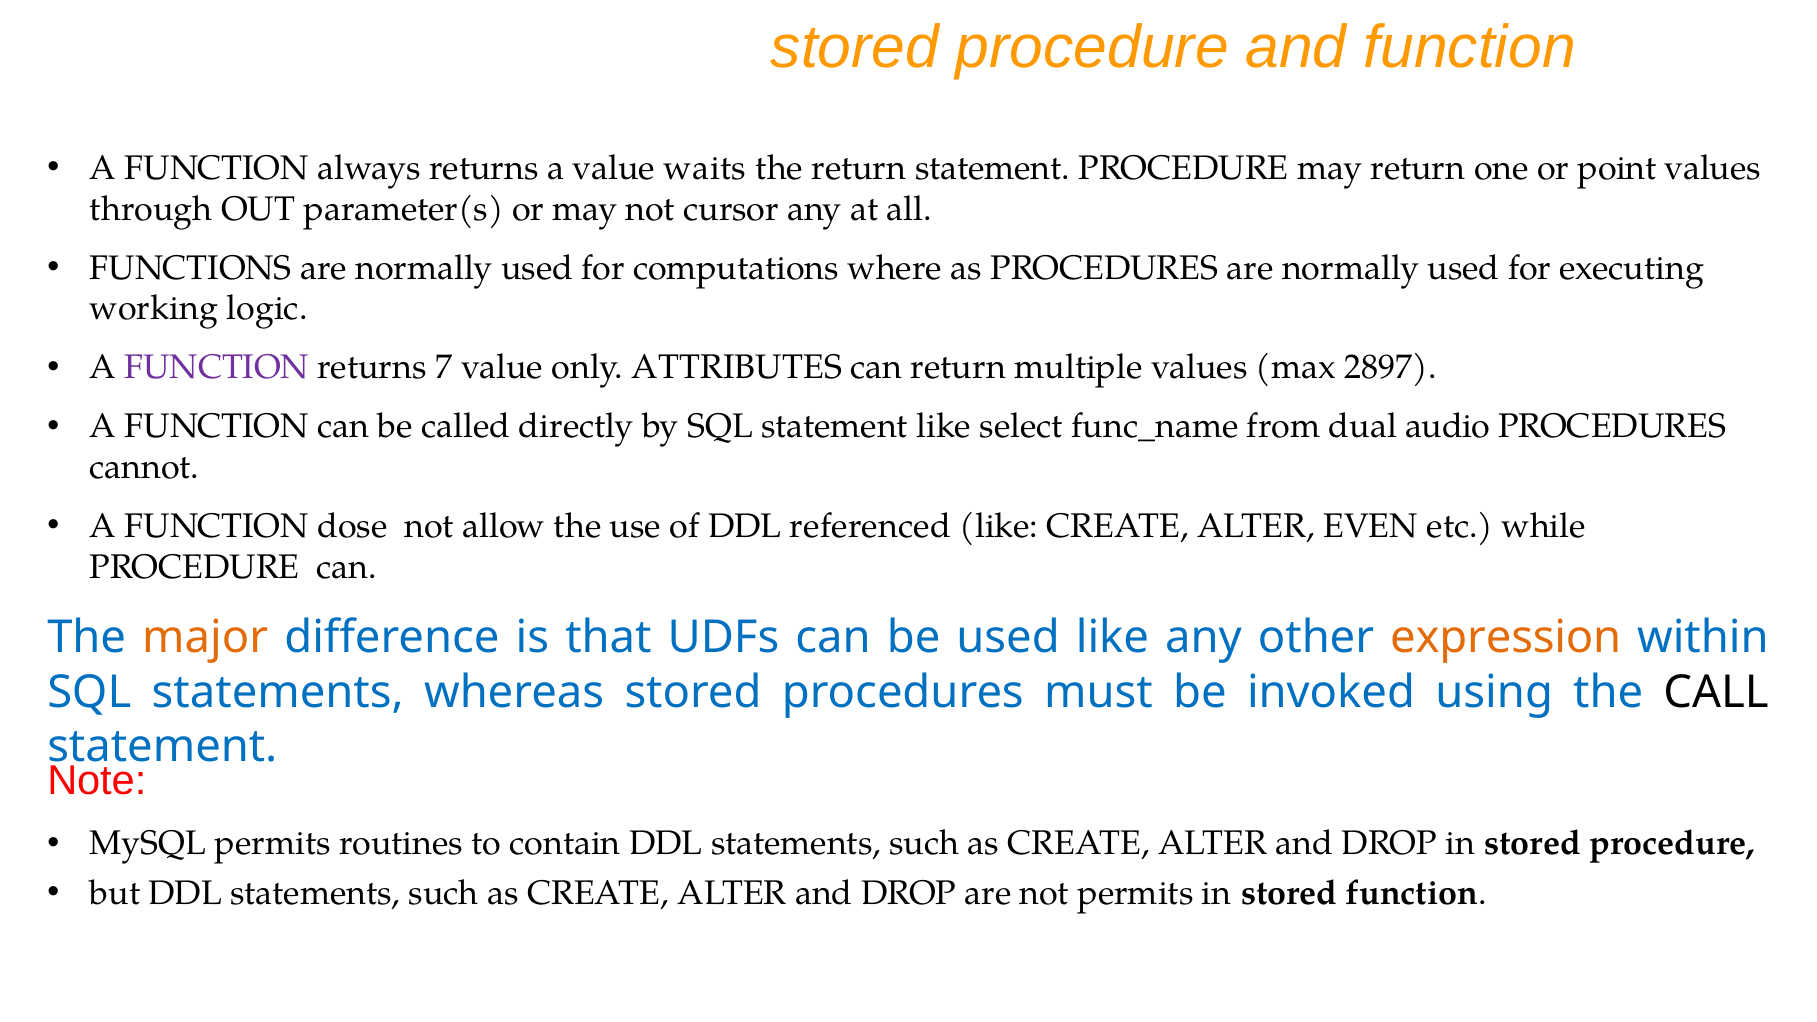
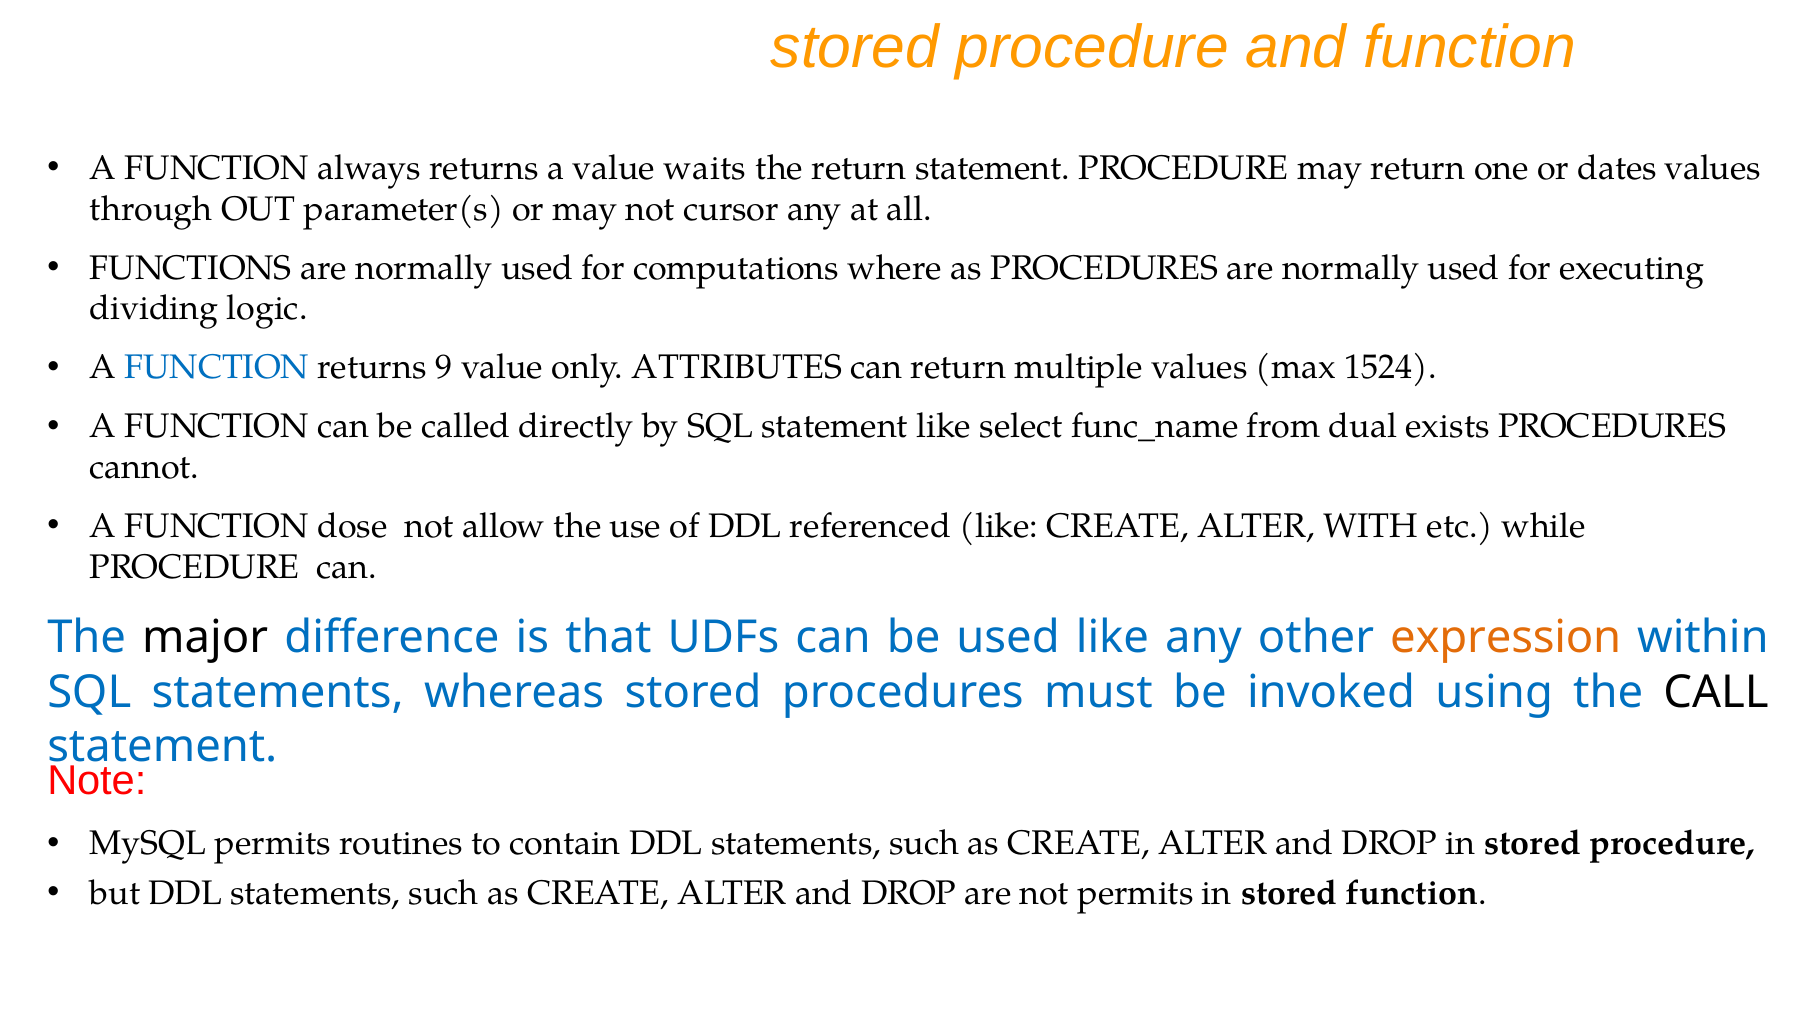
point: point -> dates
working: working -> dividing
FUNCTION at (217, 368) colour: purple -> blue
7: 7 -> 9
2897: 2897 -> 1524
audio: audio -> exists
EVEN: EVEN -> WITH
major colour: orange -> black
